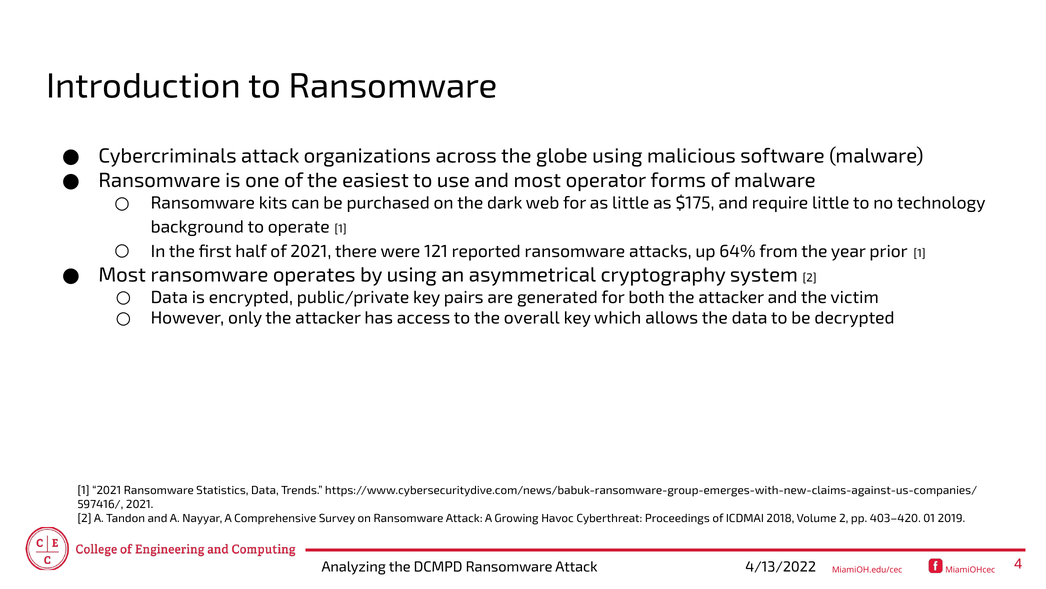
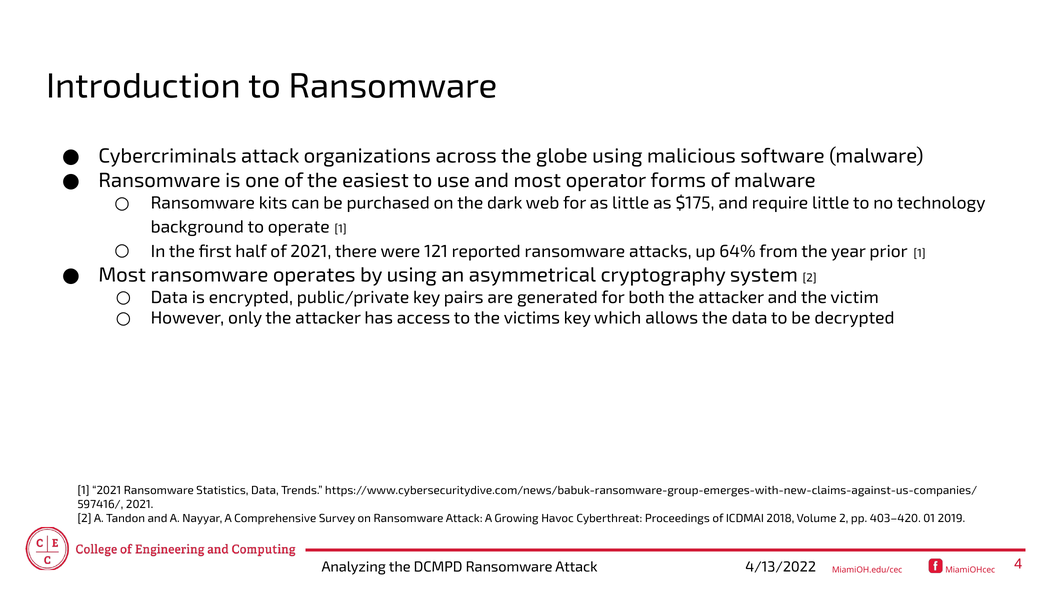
overall: overall -> victims
